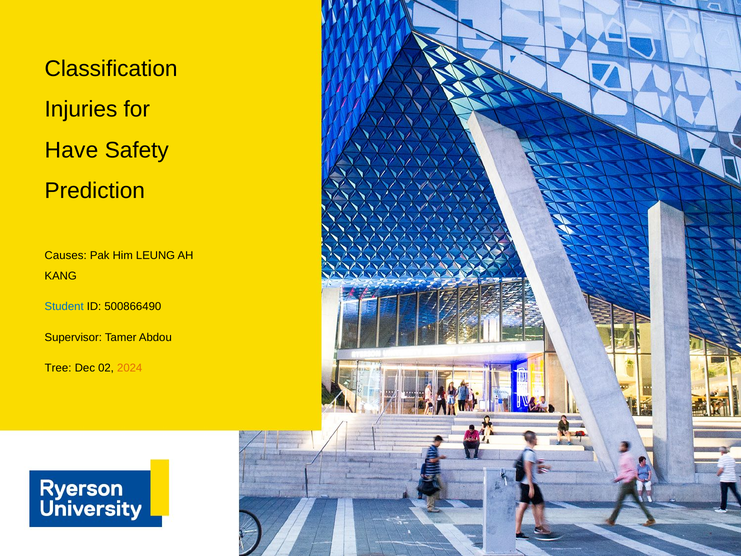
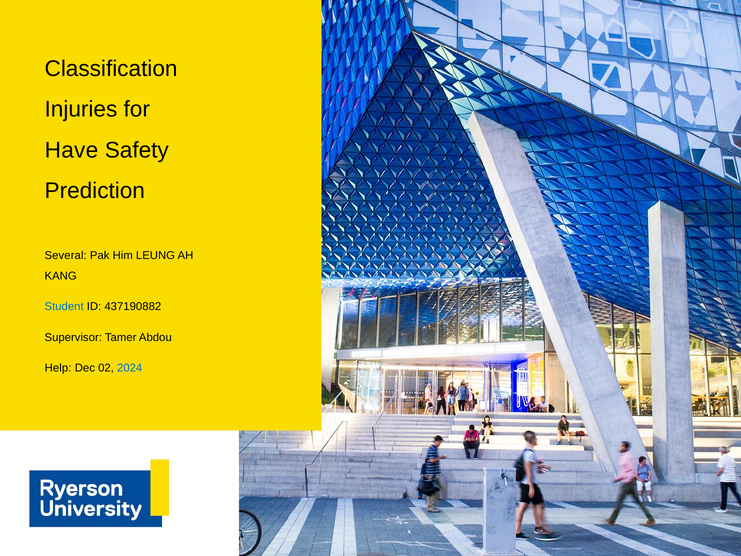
Causes: Causes -> Several
500866490: 500866490 -> 437190882
Tree: Tree -> Help
2024 colour: orange -> blue
